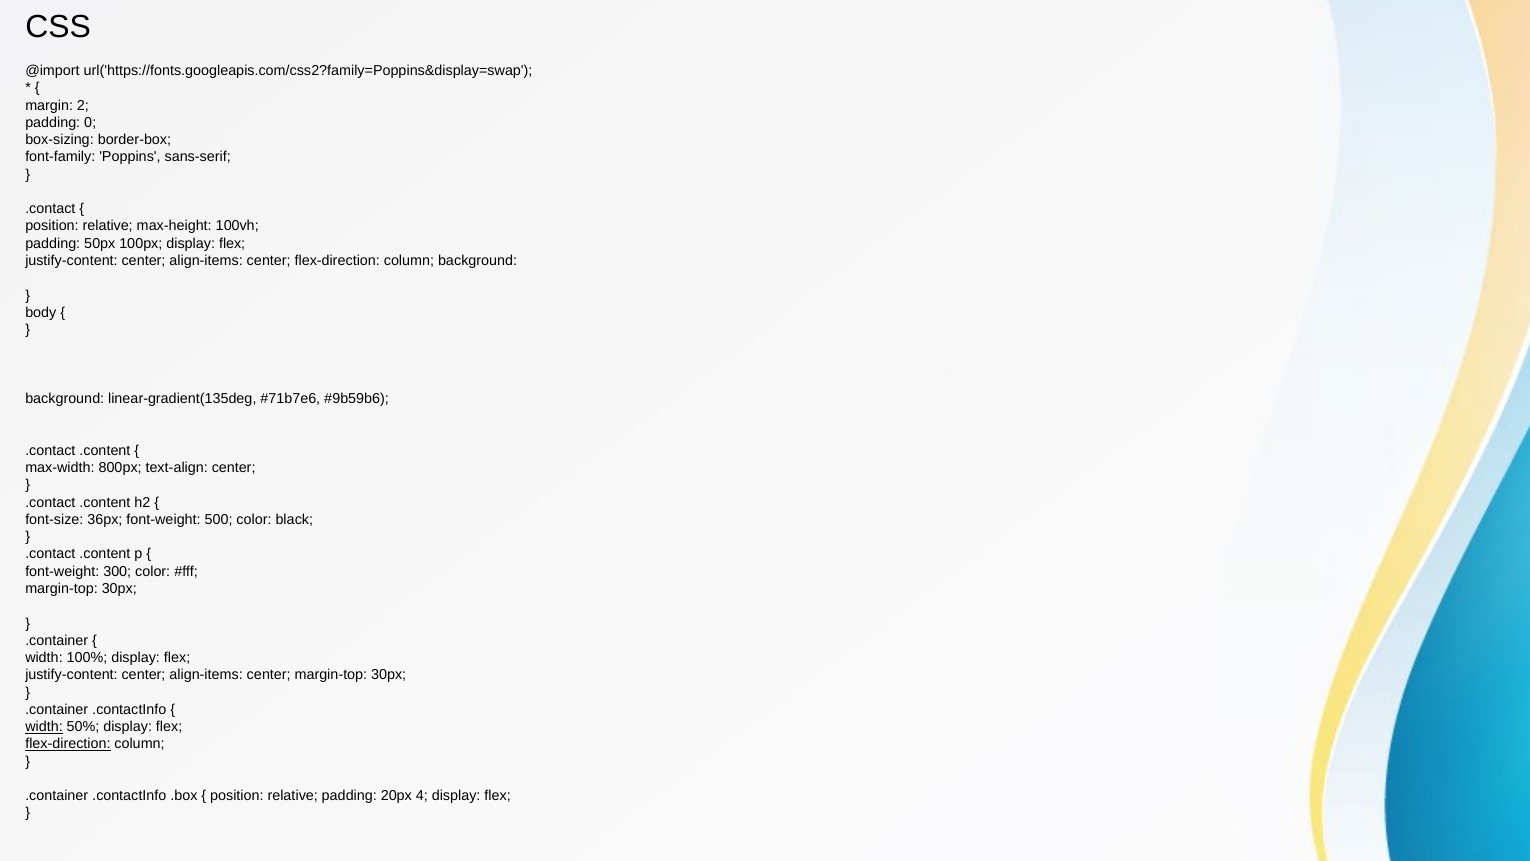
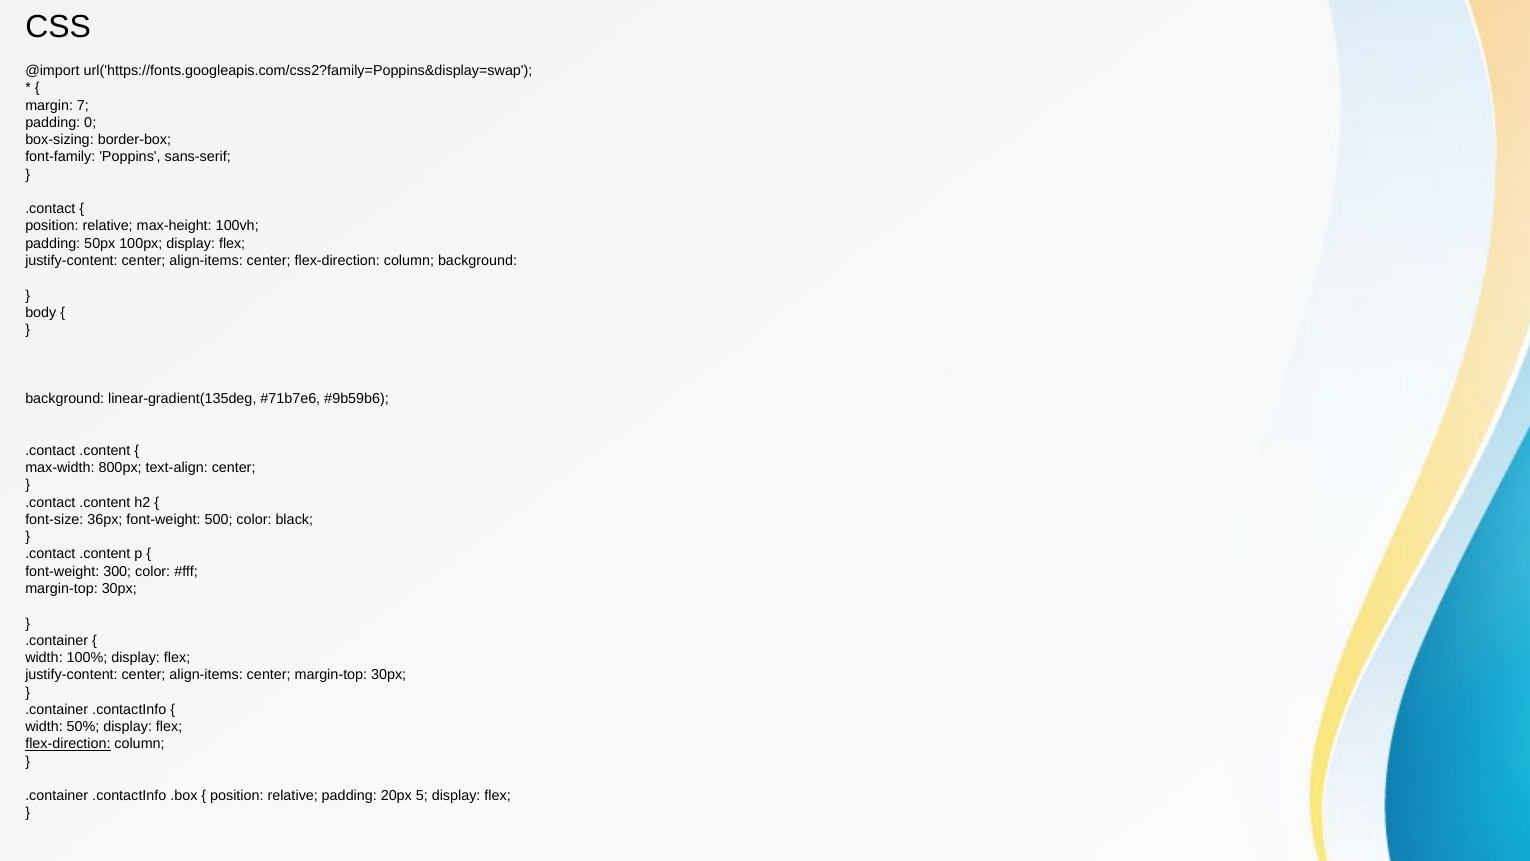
2: 2 -> 7
width at (44, 727) underline: present -> none
4: 4 -> 5
